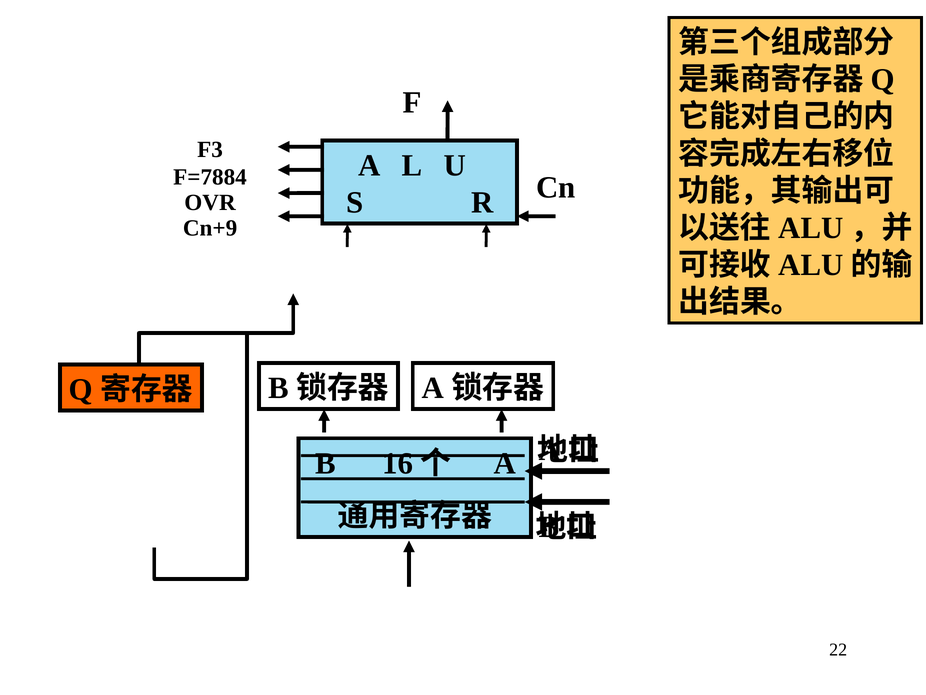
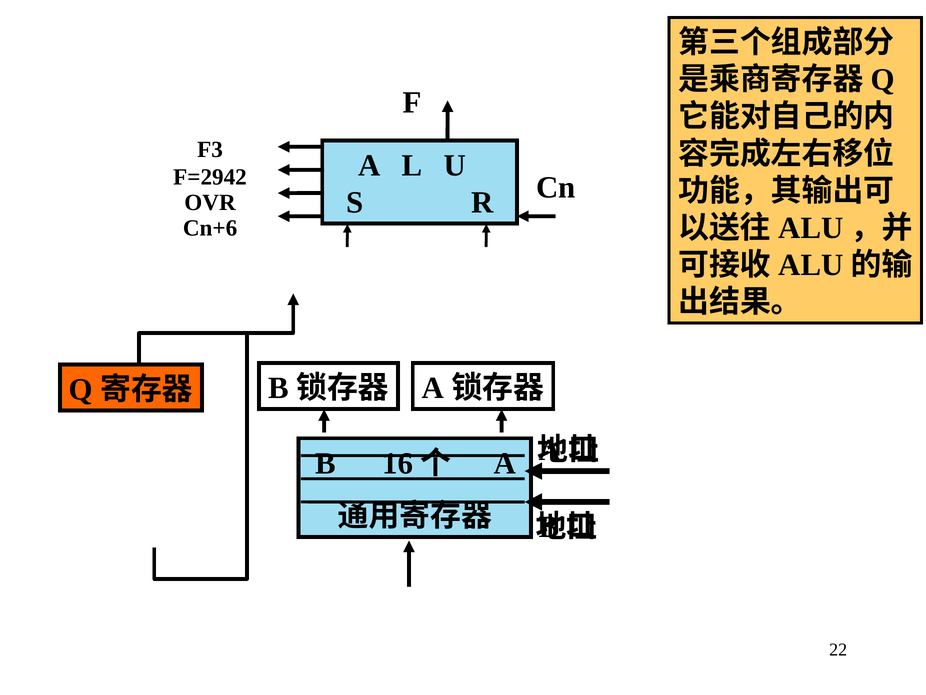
F=7884: F=7884 -> F=2942
Cn+9: Cn+9 -> Cn+6
